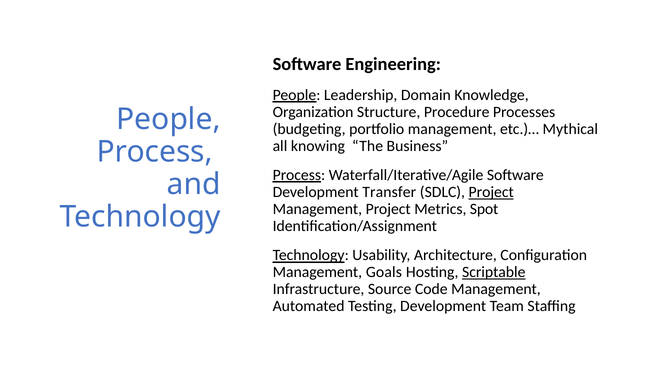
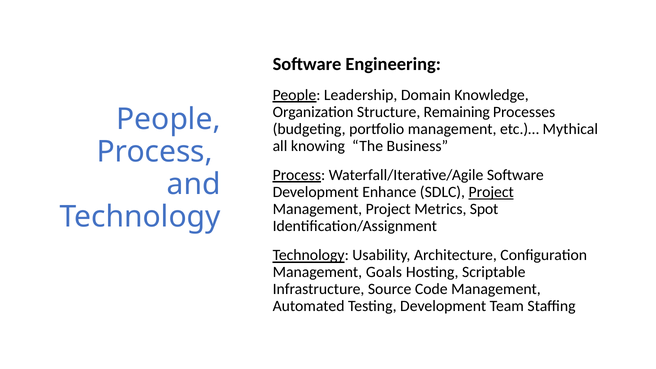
Procedure: Procedure -> Remaining
Transfer: Transfer -> Enhance
Scriptable underline: present -> none
